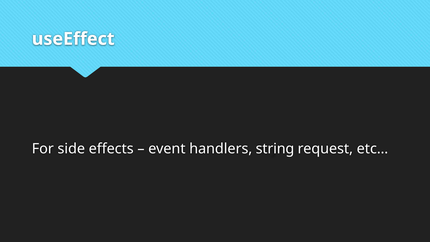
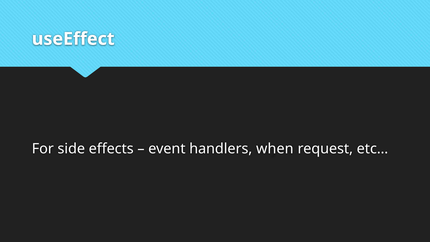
string: string -> when
